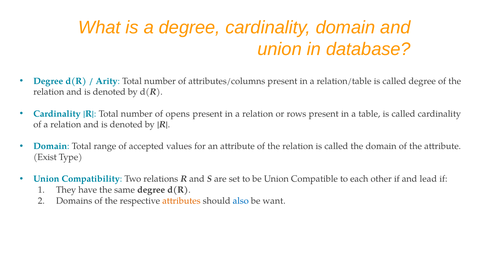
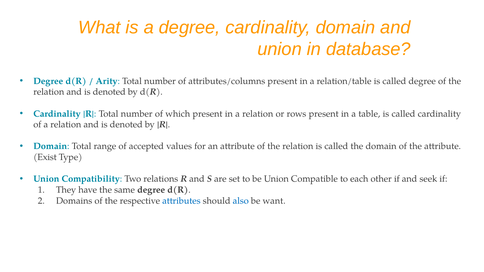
opens: opens -> which
lead: lead -> seek
attributes colour: orange -> blue
